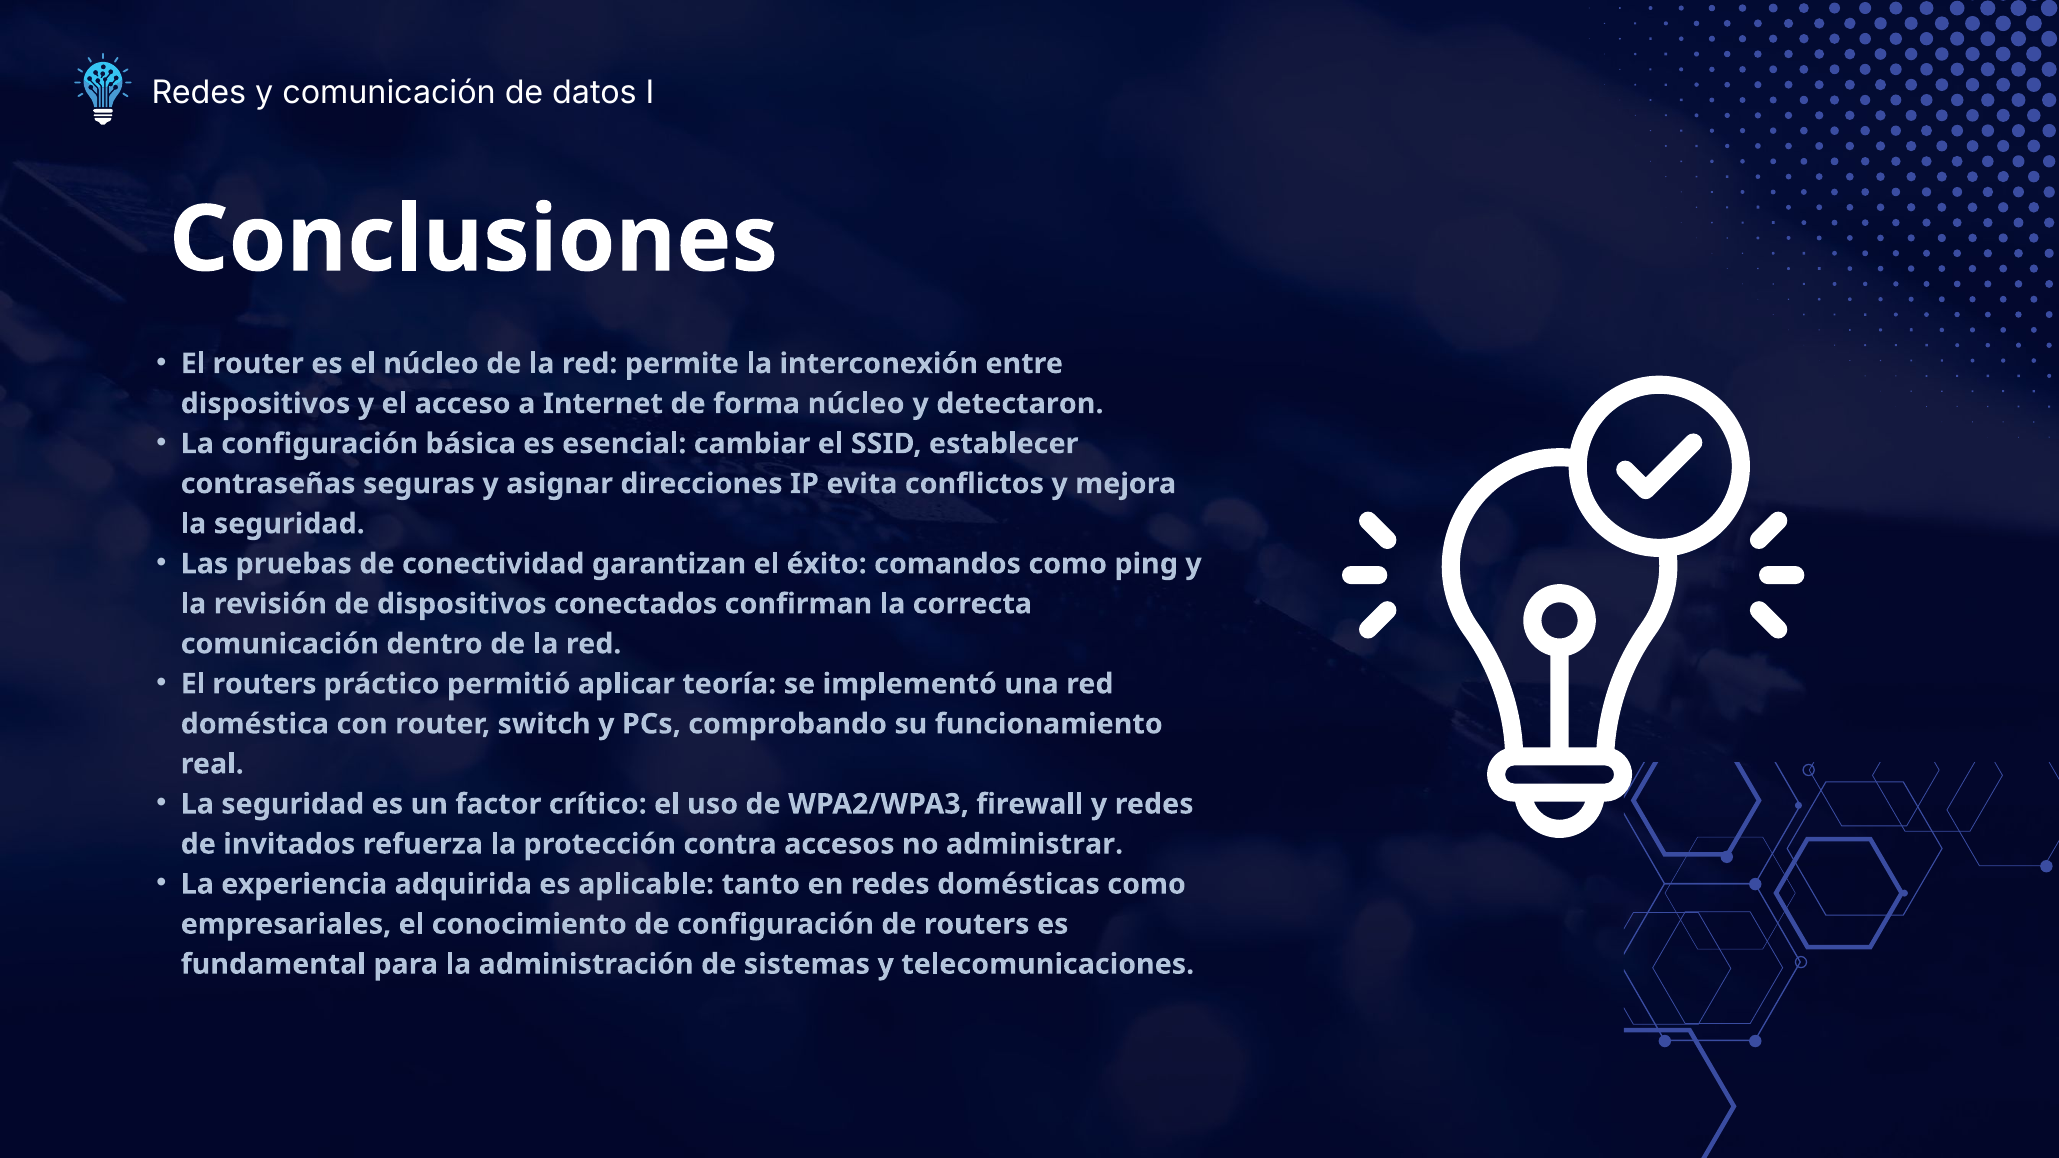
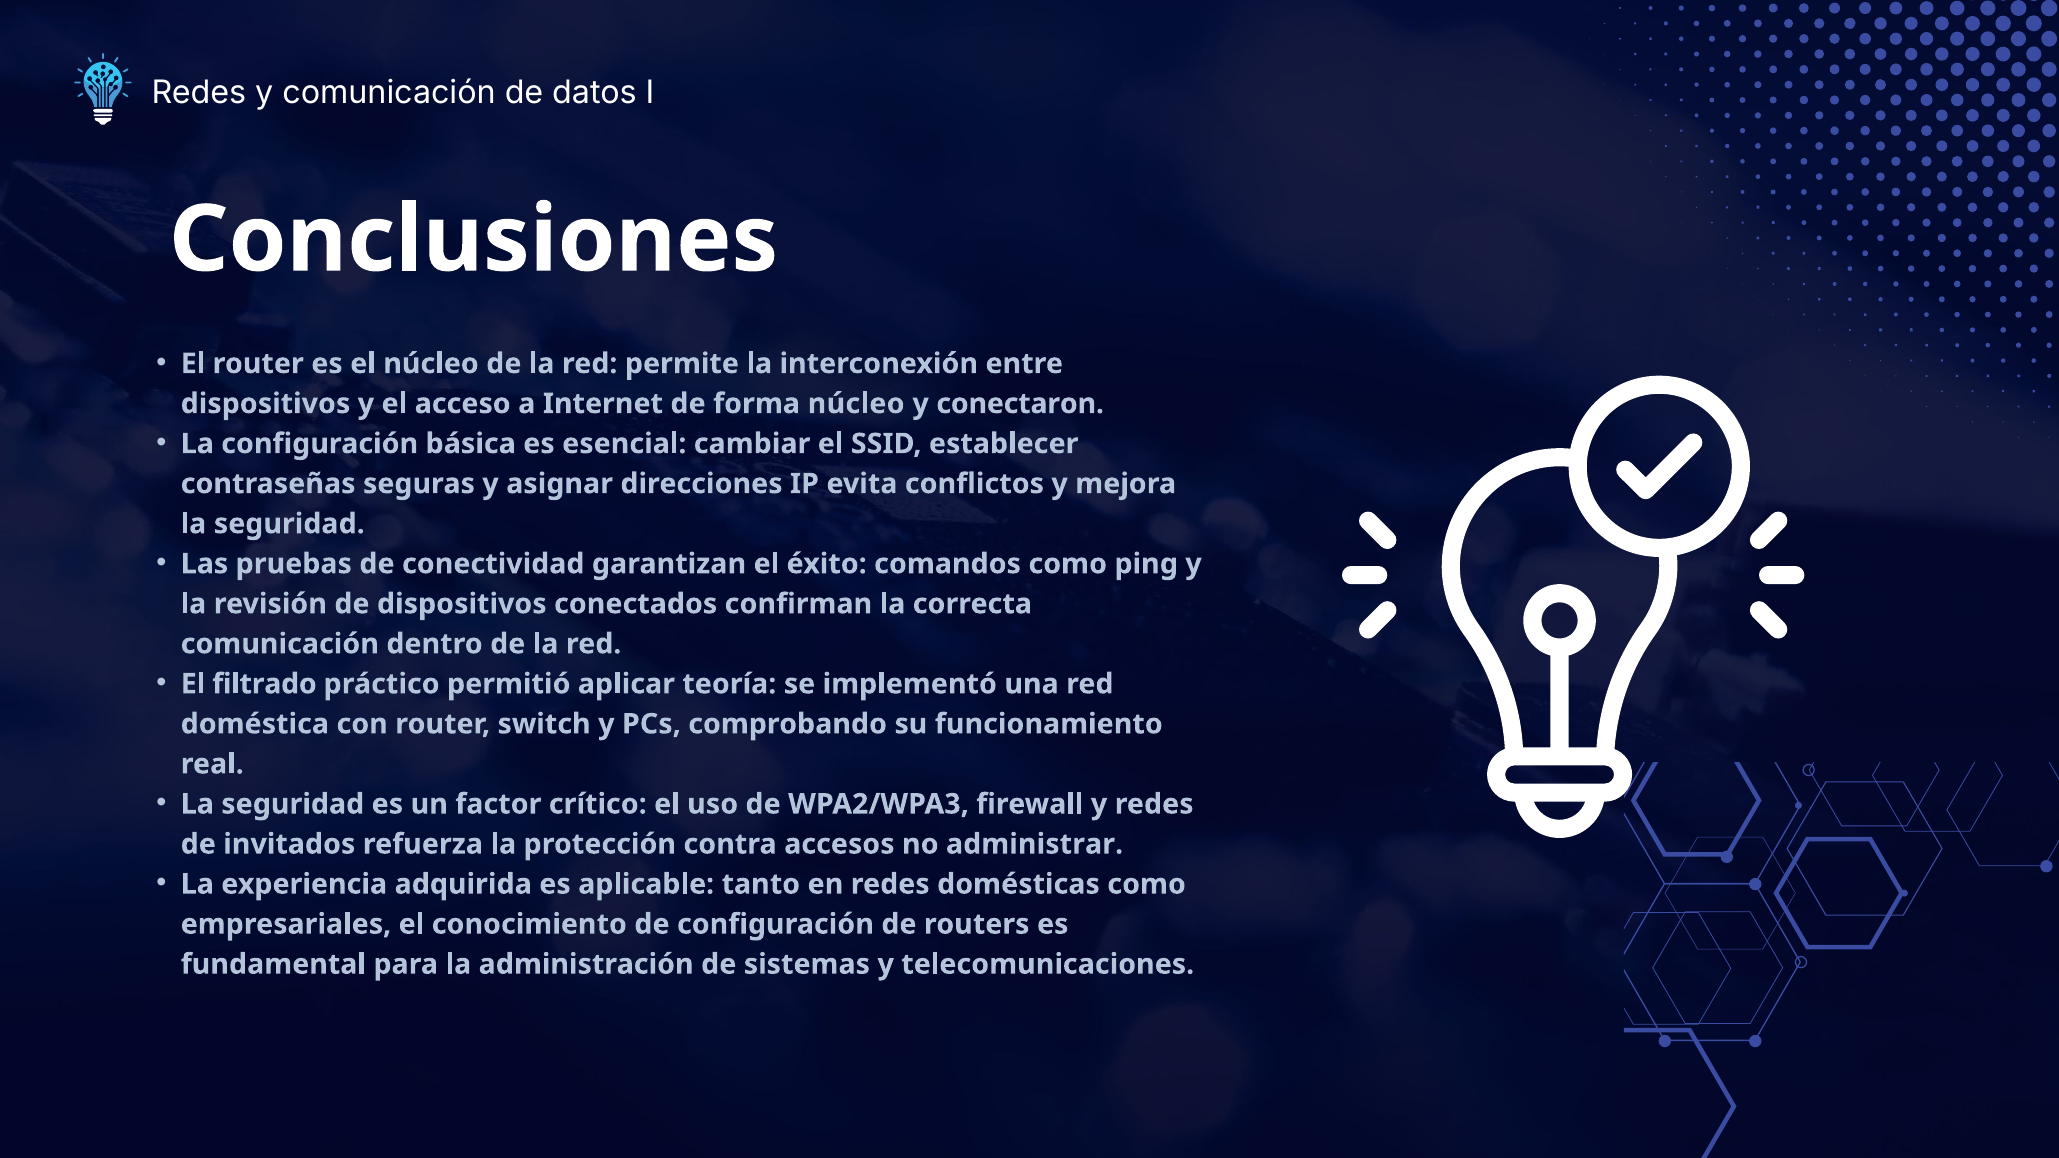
detectaron: detectaron -> conectaron
El routers: routers -> filtrado
